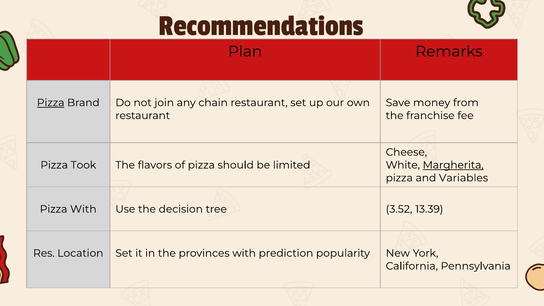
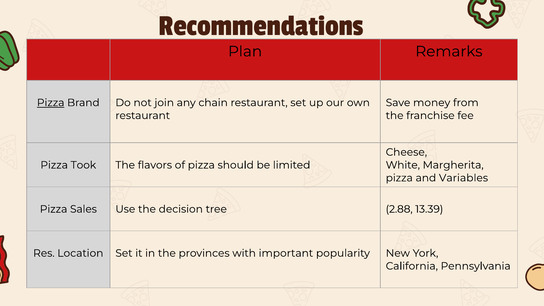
Margherita underline: present -> none
Pizza With: With -> Sales
3.52: 3.52 -> 2.88
prediction: prediction -> important
